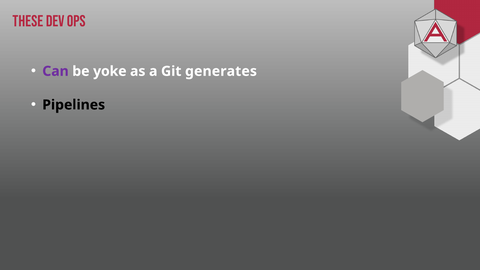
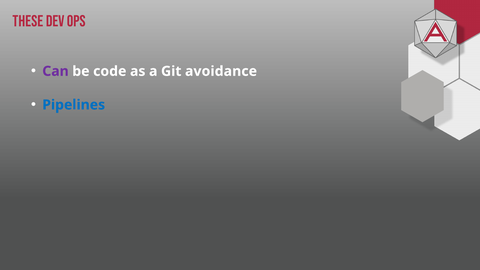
yoke: yoke -> code
generates: generates -> avoidance
Pipelines colour: black -> blue
